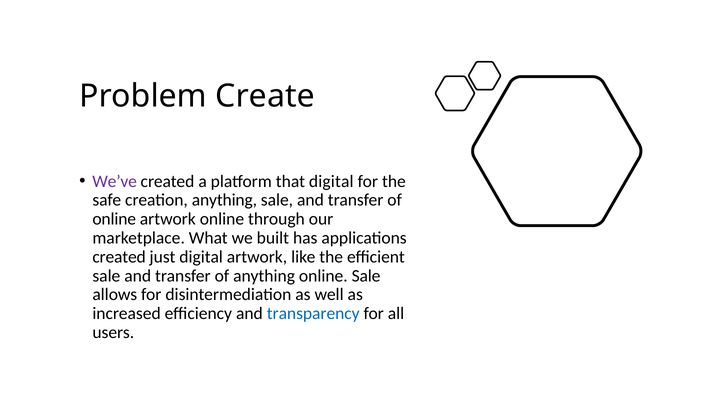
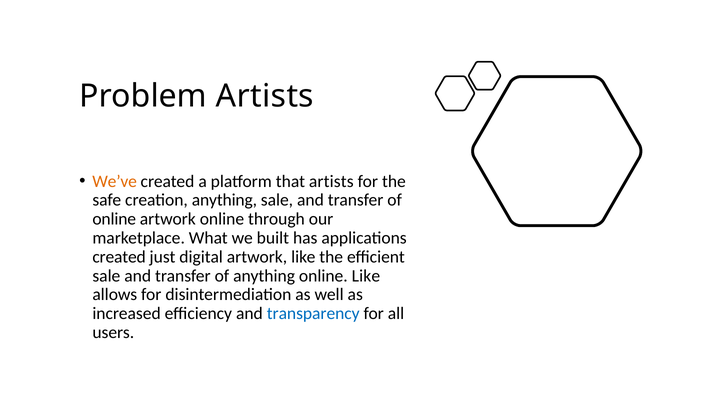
Problem Create: Create -> Artists
We’ve colour: purple -> orange
that digital: digital -> artists
online Sale: Sale -> Like
